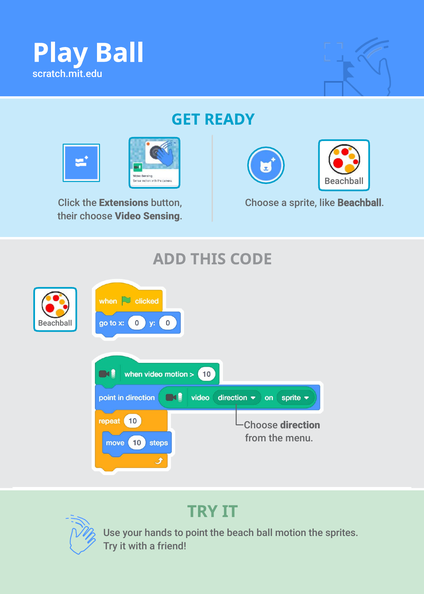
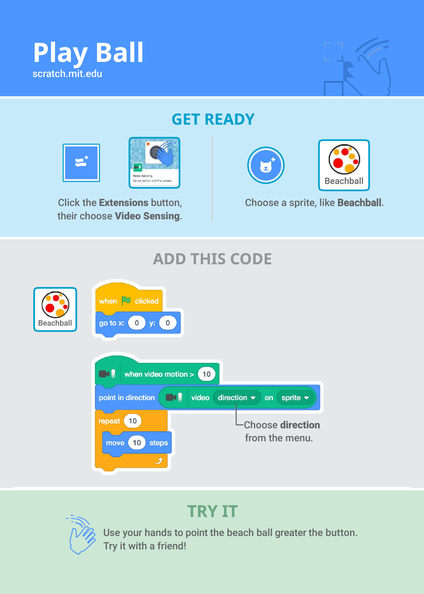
motion: motion -> greater
the sprites: sprites -> button
